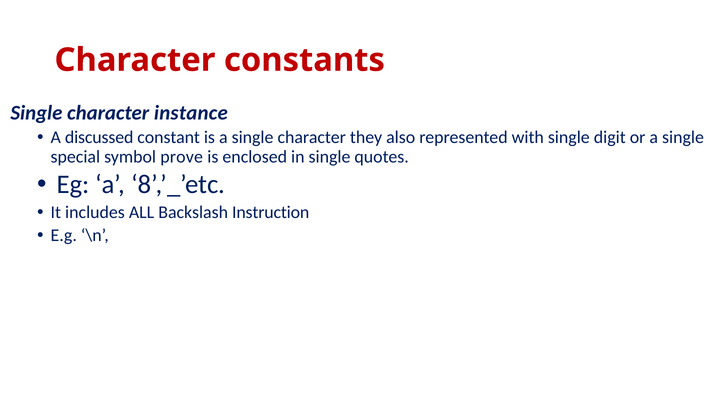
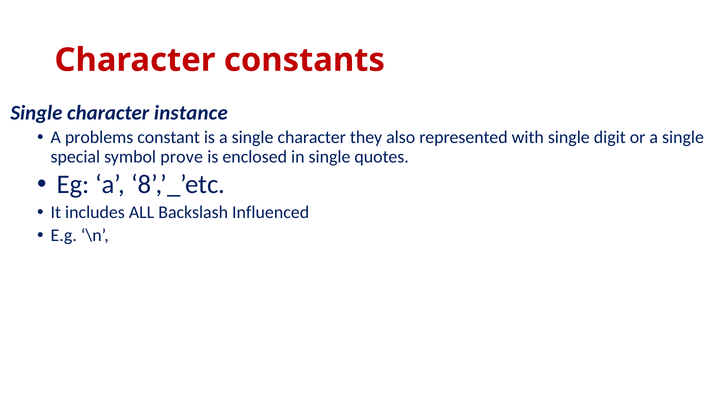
discussed: discussed -> problems
Instruction: Instruction -> Influenced
